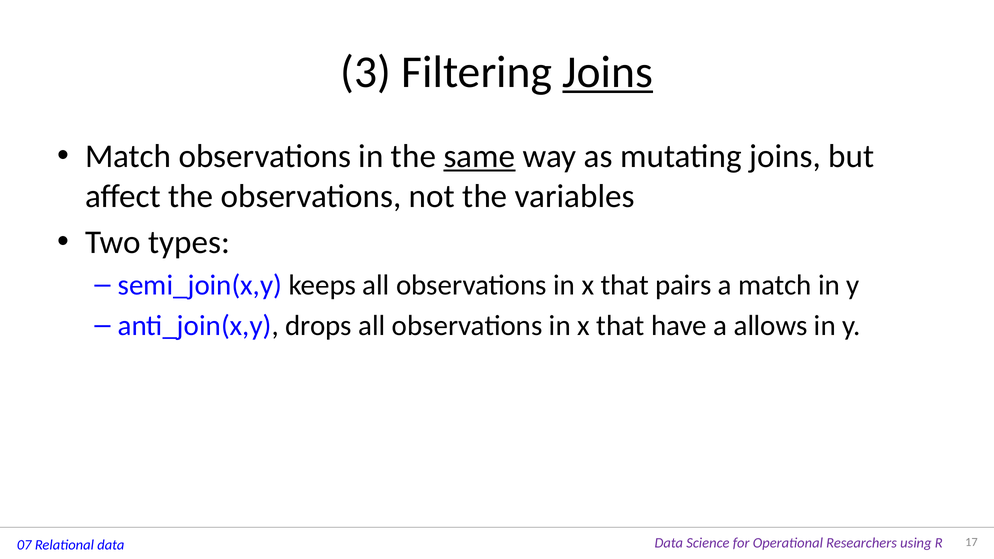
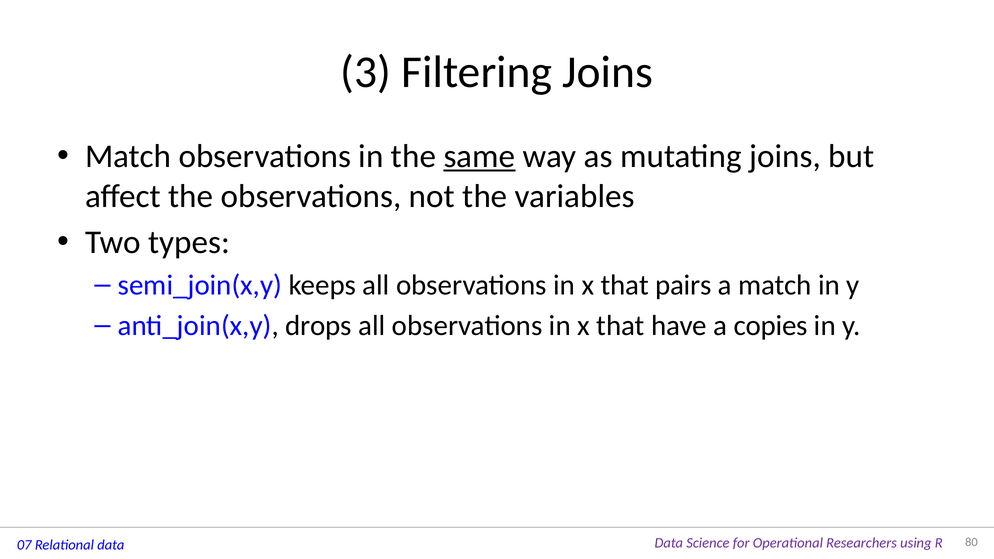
Joins at (608, 72) underline: present -> none
allows: allows -> copies
17: 17 -> 80
